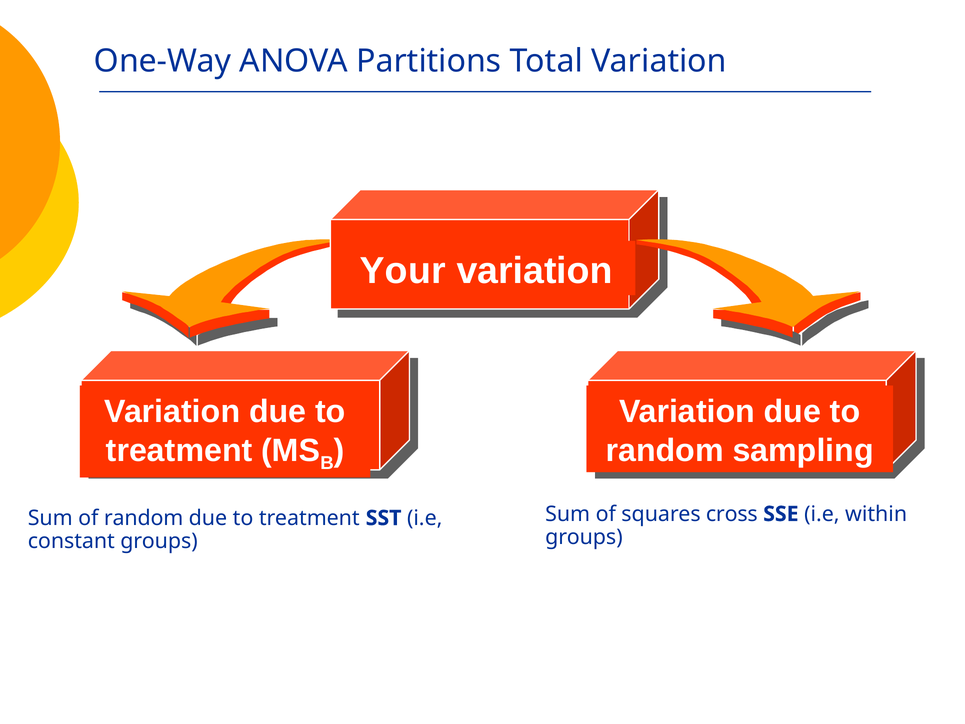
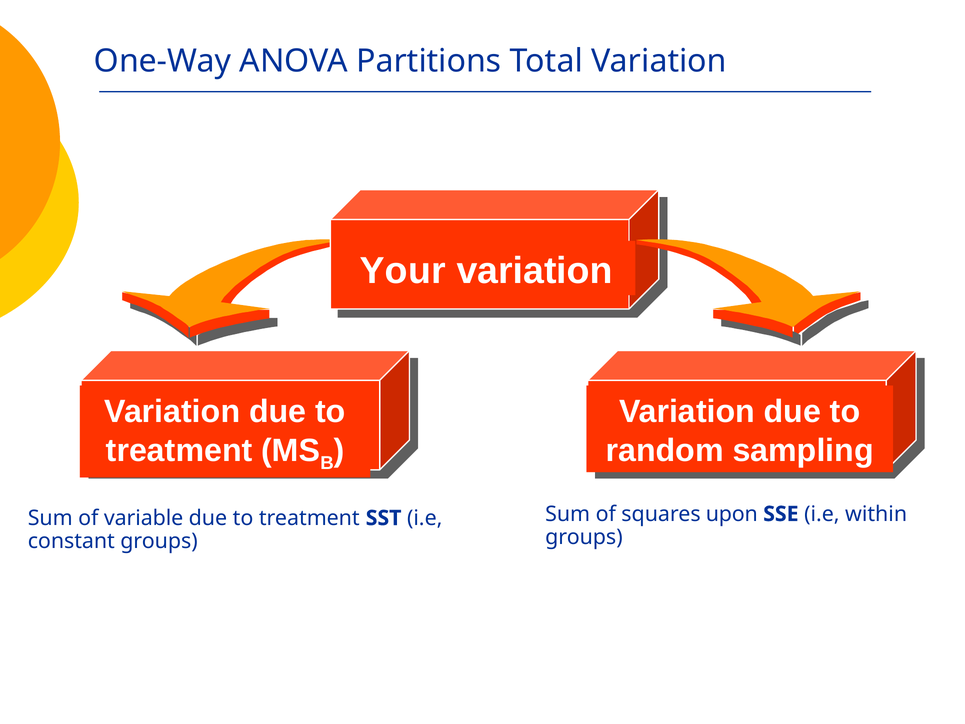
cross: cross -> upon
of random: random -> variable
